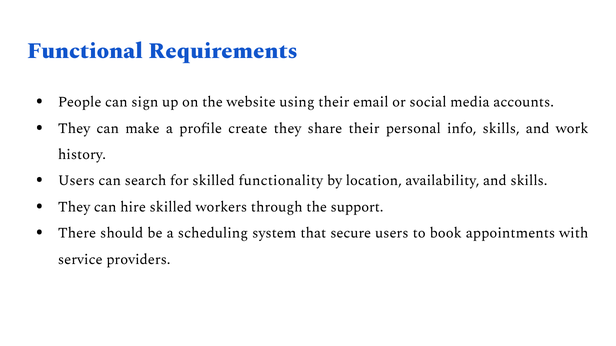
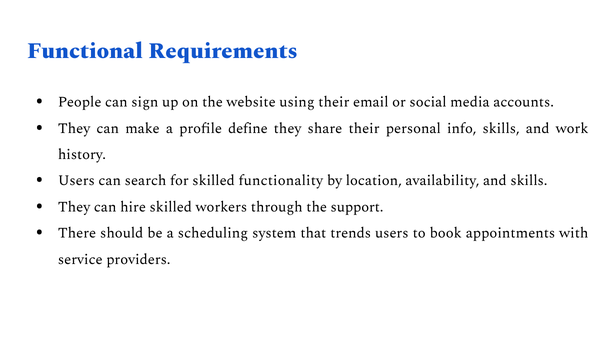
create: create -> define
secure: secure -> trends
